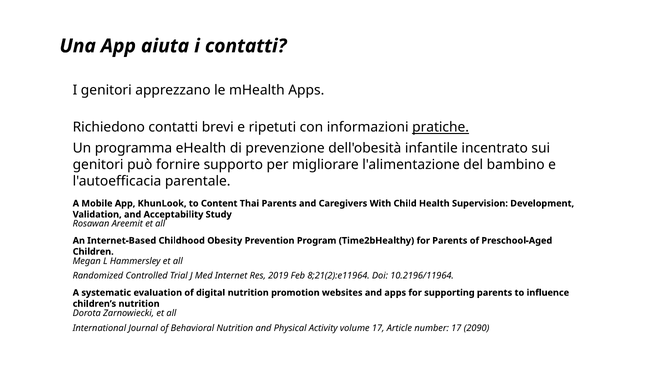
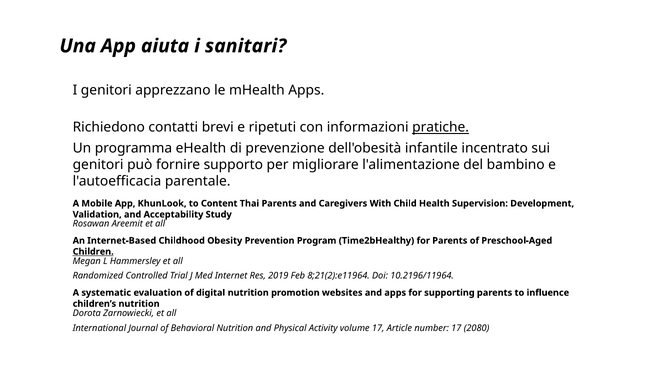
i contatti: contatti -> sanitari
Children underline: none -> present
2090: 2090 -> 2080
